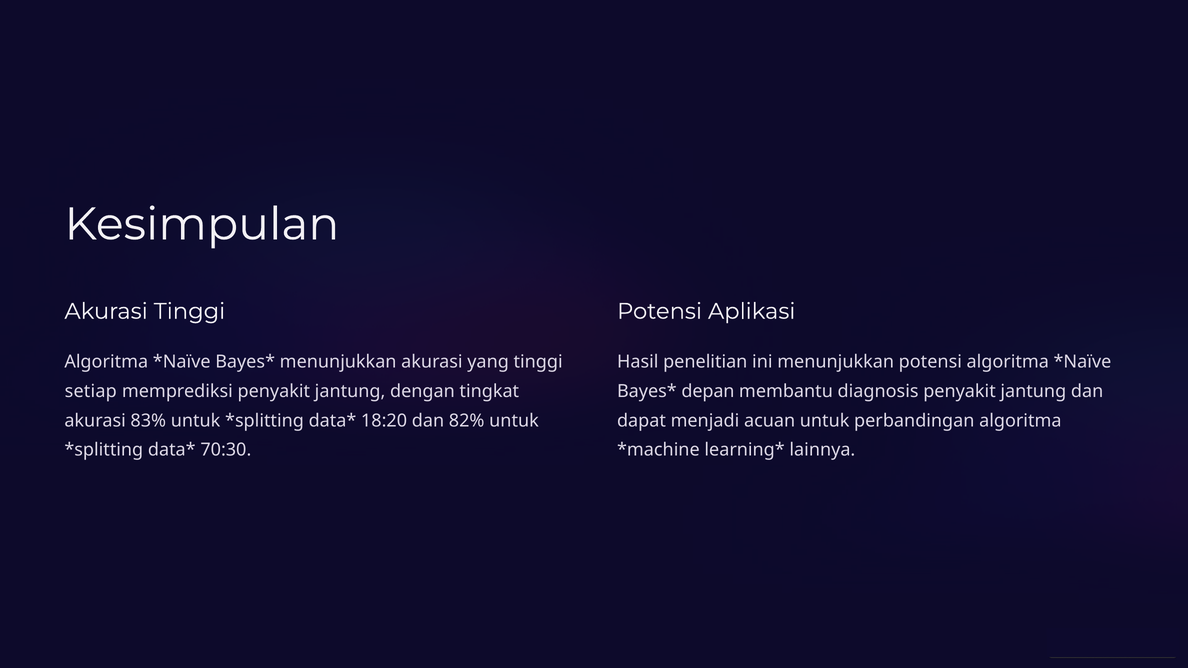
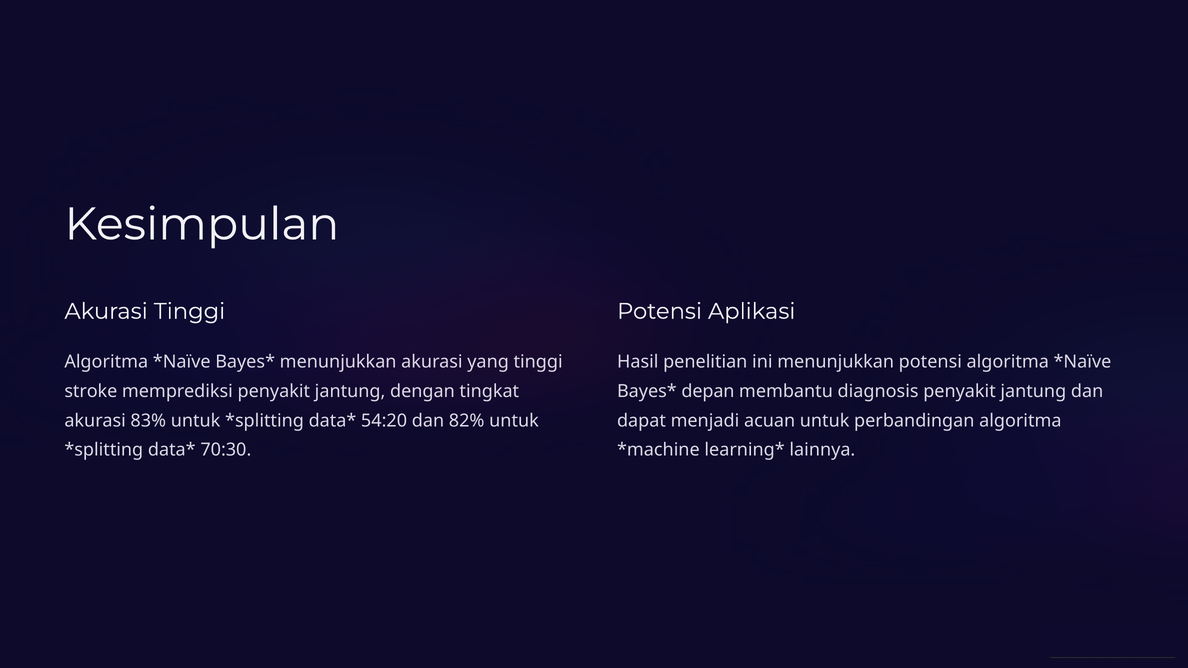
setiap: setiap -> stroke
18:20: 18:20 -> 54:20
